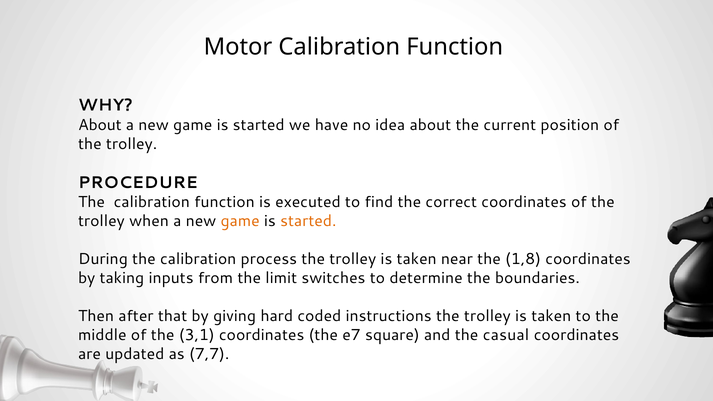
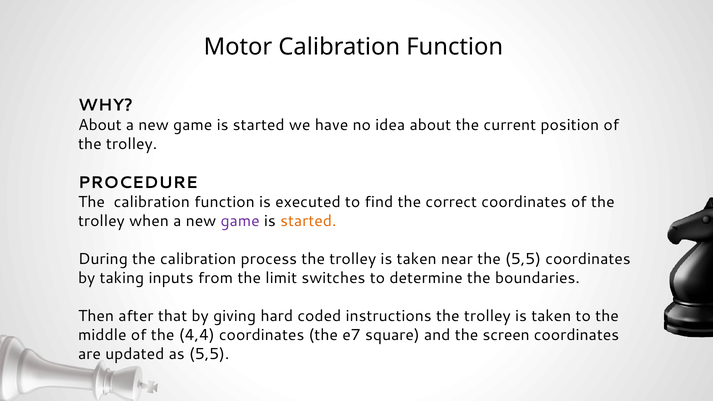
game at (240, 221) colour: orange -> purple
the 1,8: 1,8 -> 5,5
3,1: 3,1 -> 4,4
casual: casual -> screen
as 7,7: 7,7 -> 5,5
